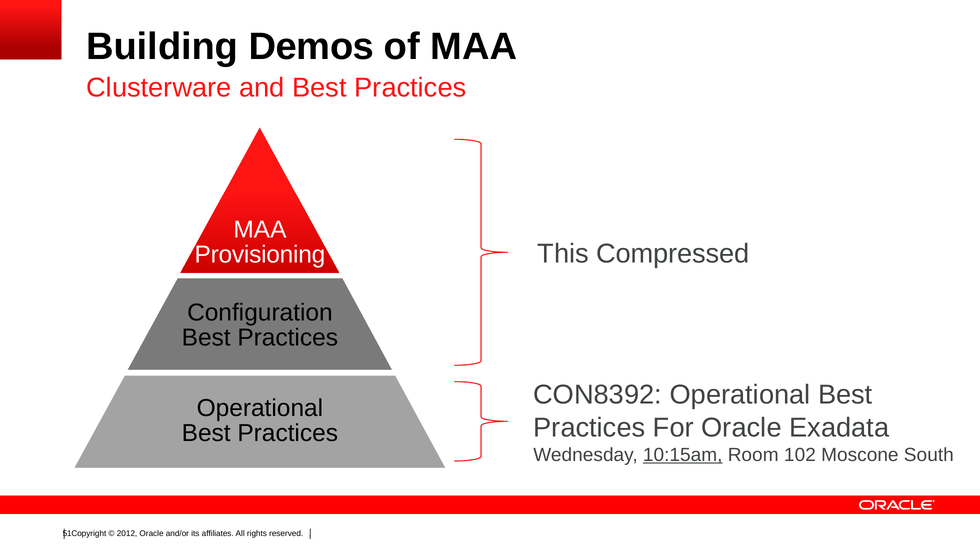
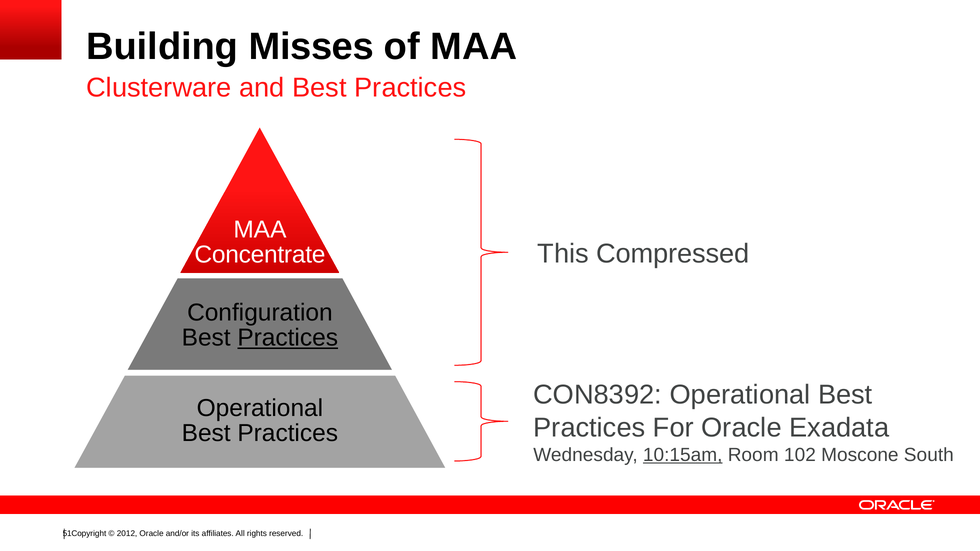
Demos: Demos -> Misses
Provisioning: Provisioning -> Concentrate
Practices at (288, 338) underline: none -> present
